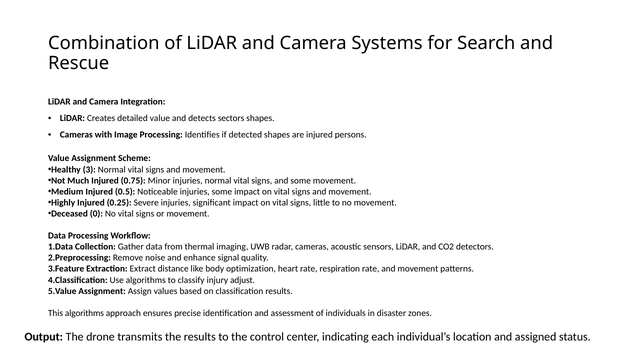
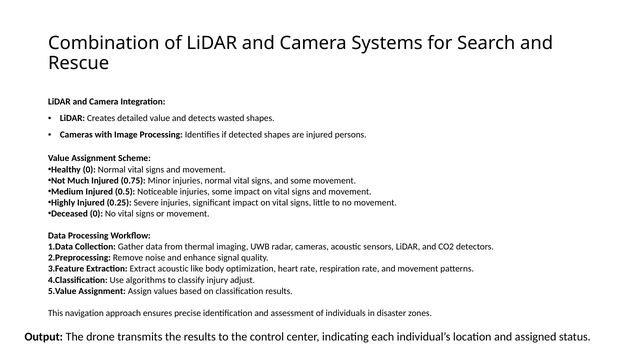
sectors: sectors -> wasted
Healthy 3: 3 -> 0
Extract distance: distance -> acoustic
This algorithms: algorithms -> navigation
